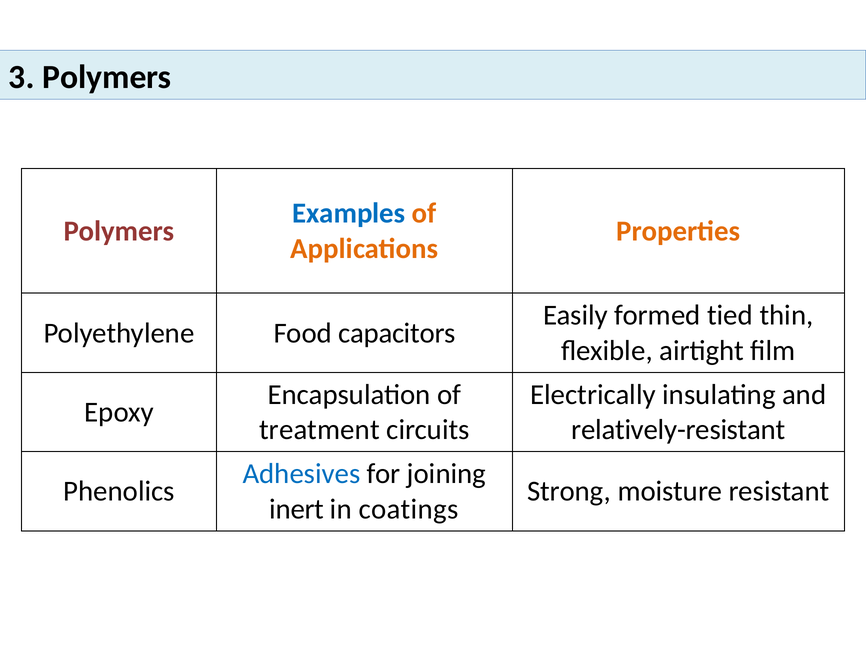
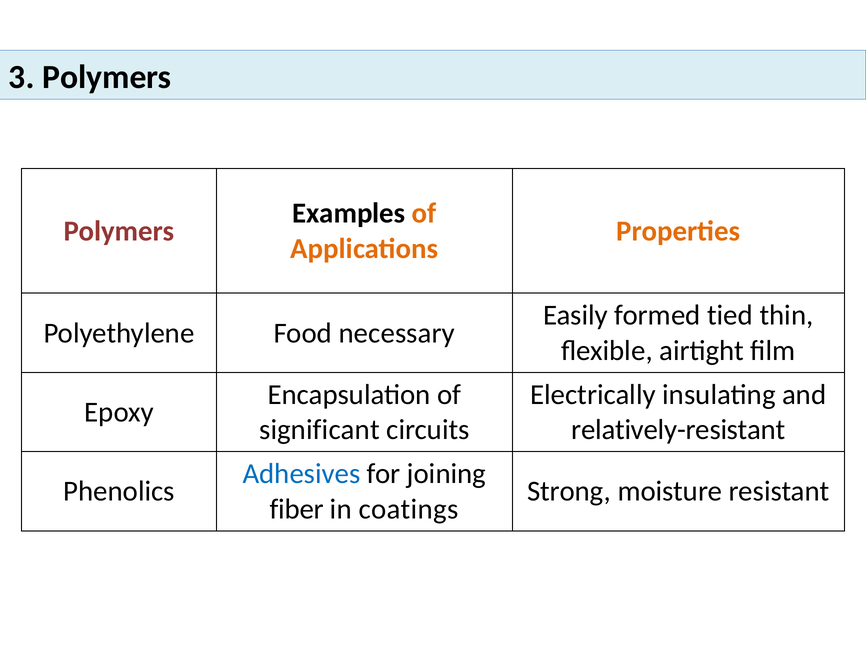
Examples colour: blue -> black
capacitors: capacitors -> necessary
treatment: treatment -> significant
inert: inert -> fiber
